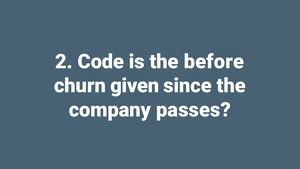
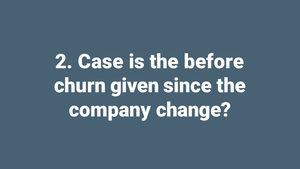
Code: Code -> Case
passes: passes -> change
